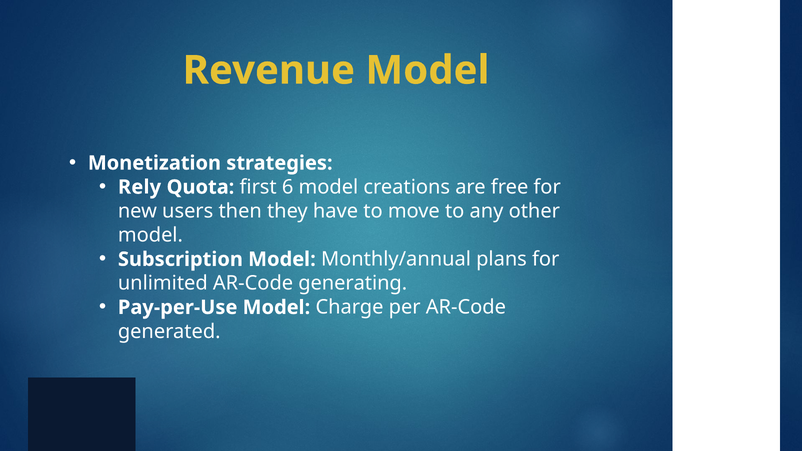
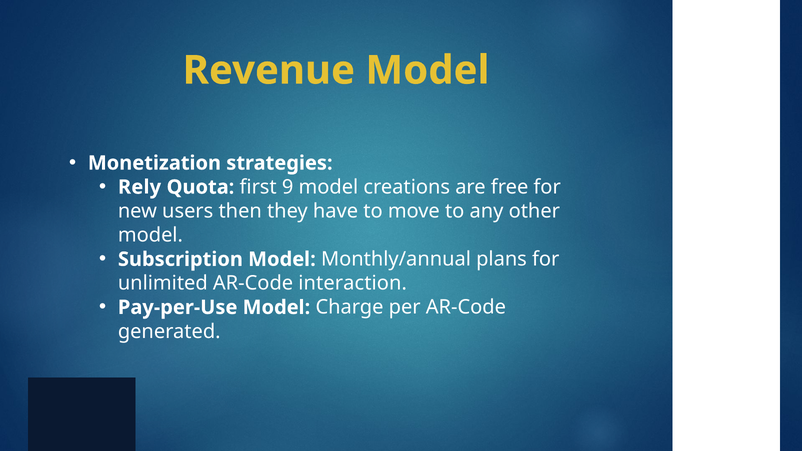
6: 6 -> 9
generating: generating -> interaction
